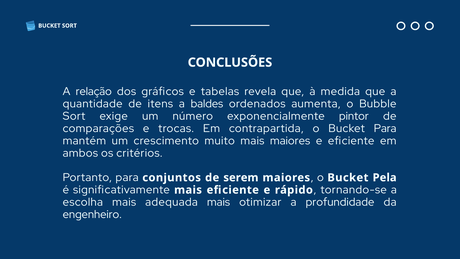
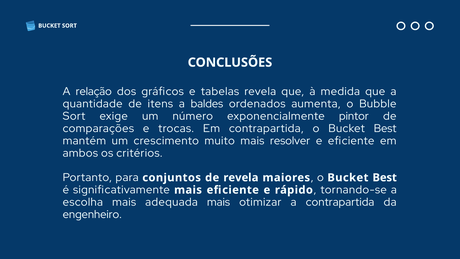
contrapartida o Bucket Para: Para -> Best
mais maiores: maiores -> resolver
de serem: serem -> revela
Pela at (385, 177): Pela -> Best
a profundidade: profundidade -> contrapartida
